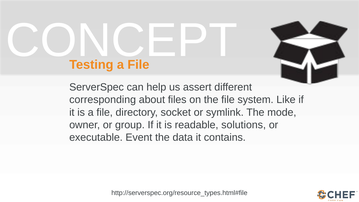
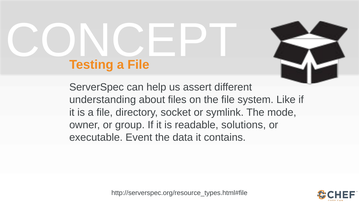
corresponding: corresponding -> understanding
